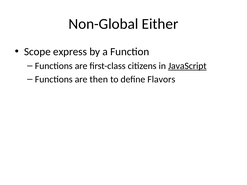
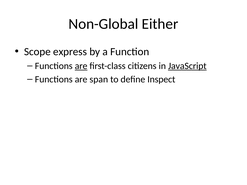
are at (81, 66) underline: none -> present
then: then -> span
Flavors: Flavors -> Inspect
